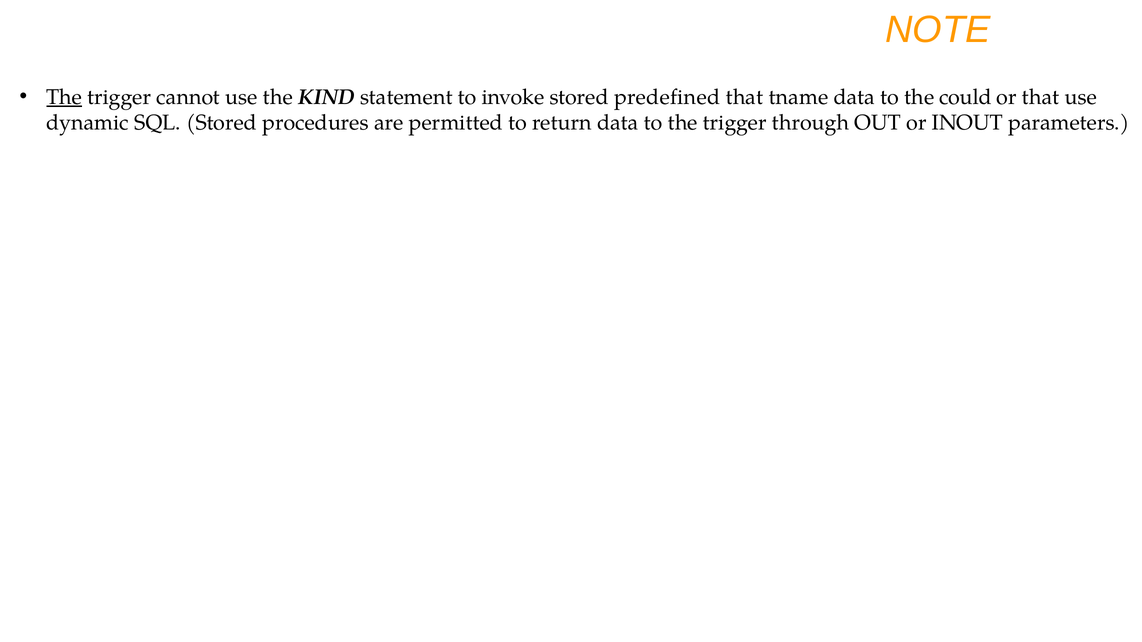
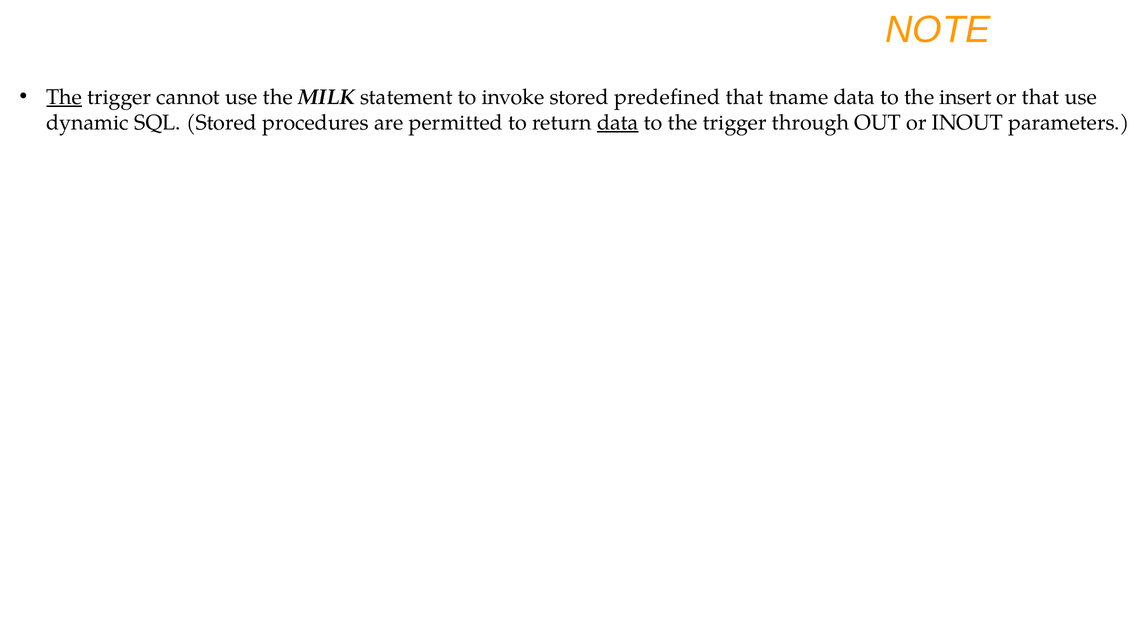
KIND: KIND -> MILK
could: could -> insert
data at (618, 123) underline: none -> present
